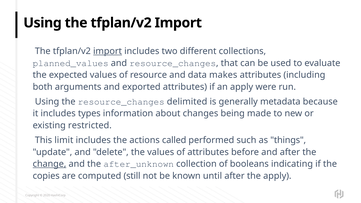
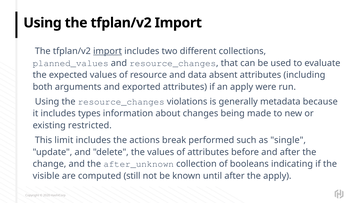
makes: makes -> absent
delimited: delimited -> violations
called: called -> break
things: things -> single
change underline: present -> none
copies: copies -> visible
